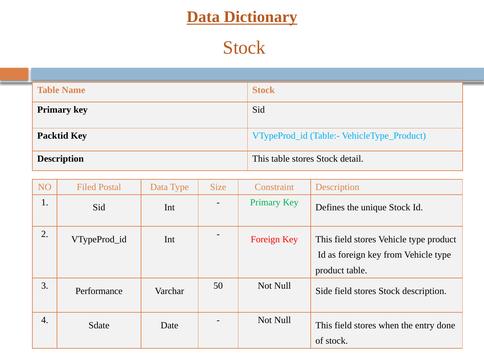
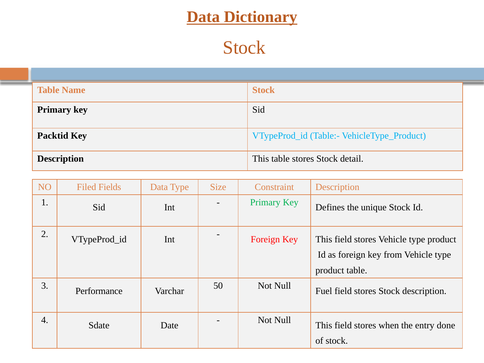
Postal: Postal -> Fields
Side: Side -> Fuel
